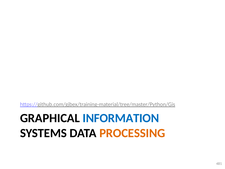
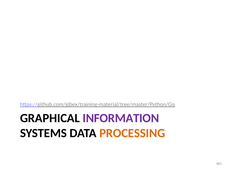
INFORMATION colour: blue -> purple
